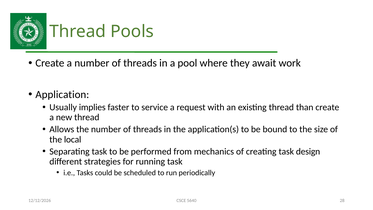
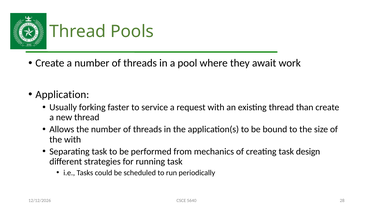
implies: implies -> forking
the local: local -> with
